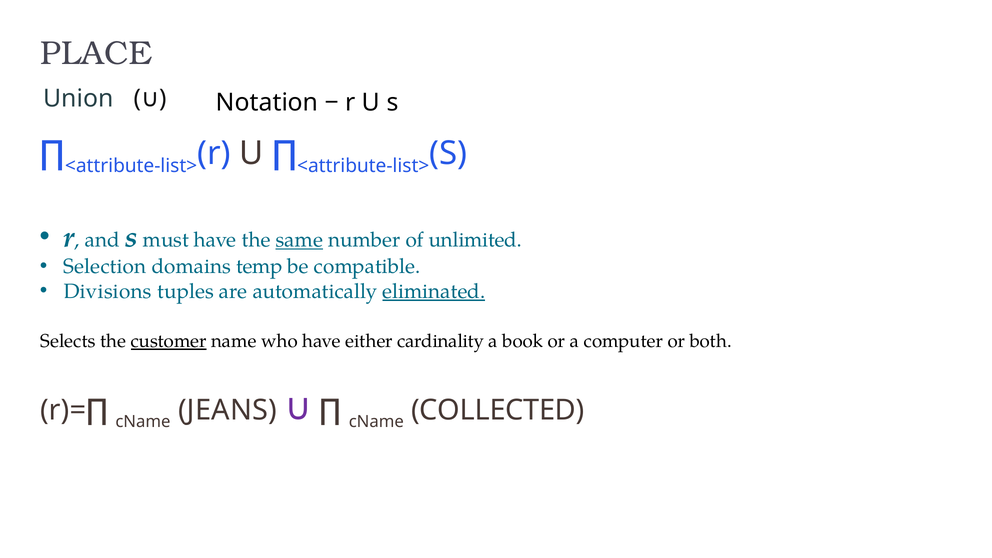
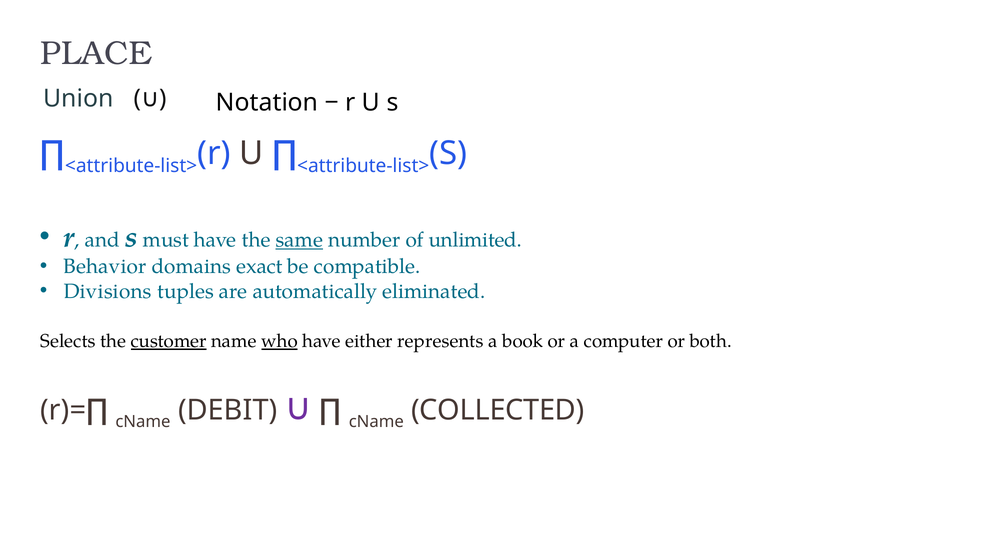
Selection: Selection -> Behavior
temp: temp -> exact
eliminated underline: present -> none
who underline: none -> present
cardinality: cardinality -> represents
JEANS: JEANS -> DEBIT
